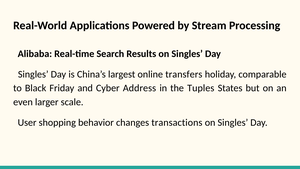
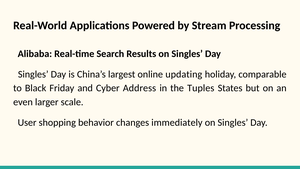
transfers: transfers -> updating
transactions: transactions -> immediately
